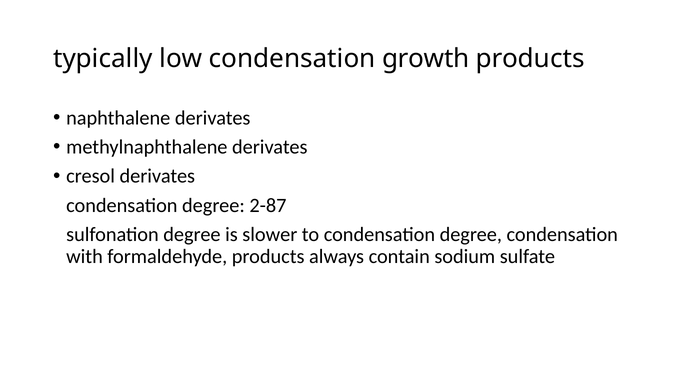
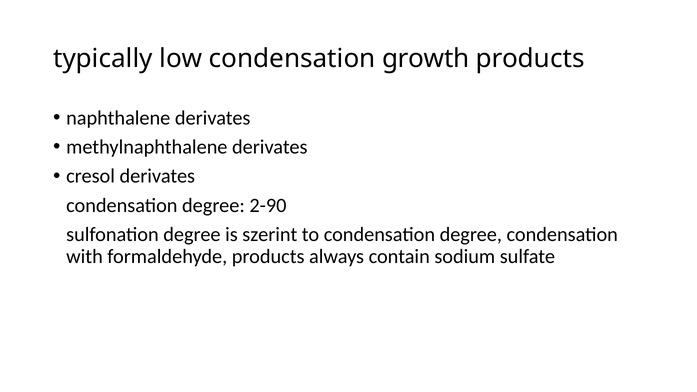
2-87: 2-87 -> 2-90
slower: slower -> szerint
